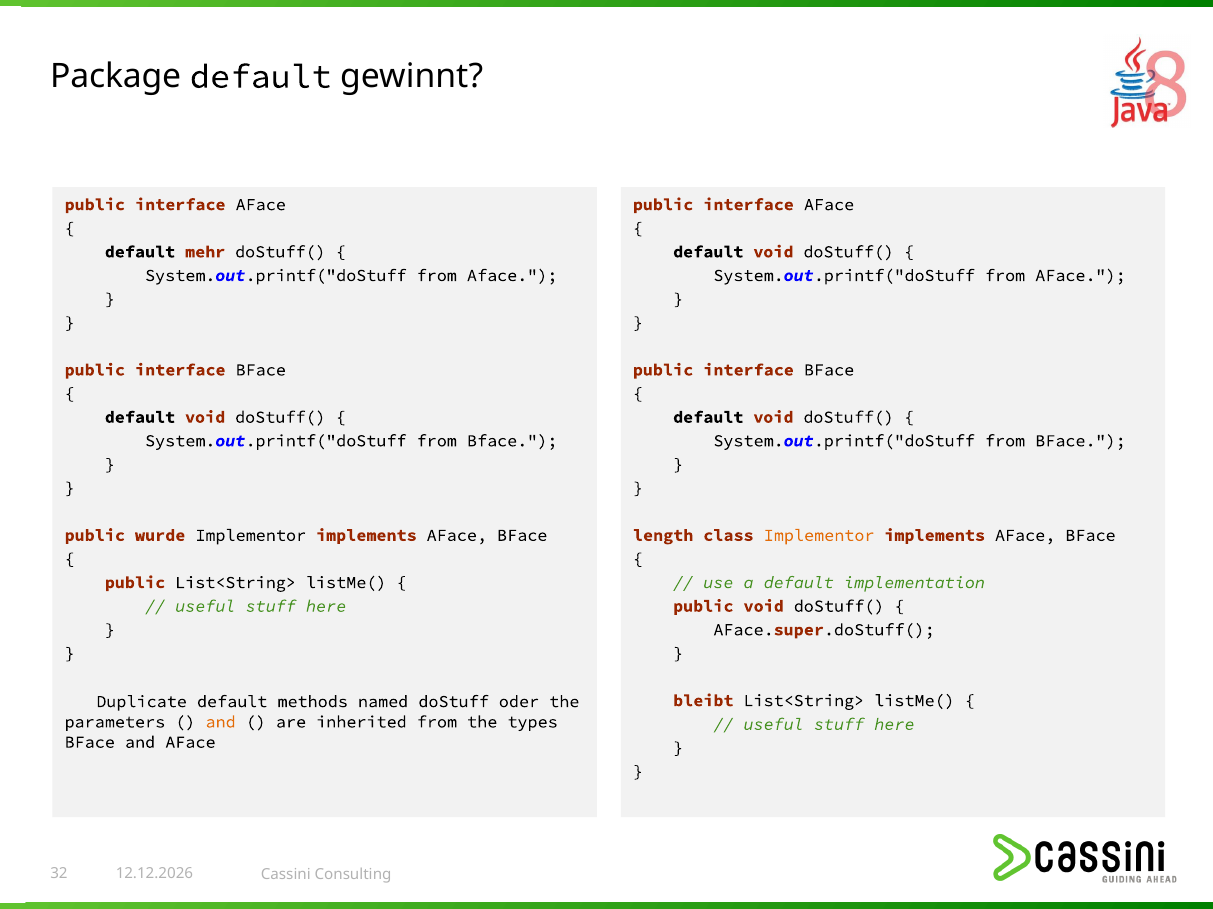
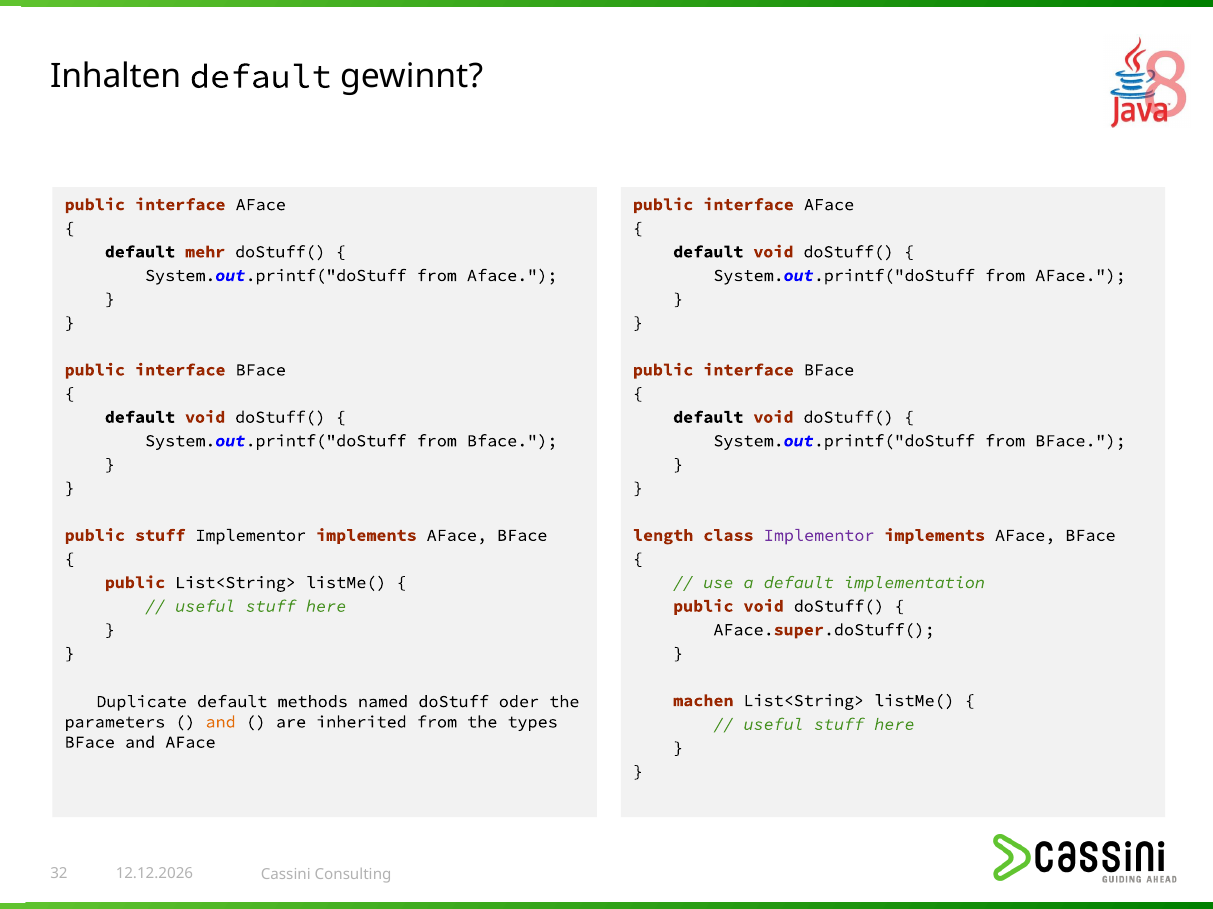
Package: Package -> Inhalten
public wurde: wurde -> stuff
Implementor at (819, 536) colour: orange -> purple
bleibt: bleibt -> machen
